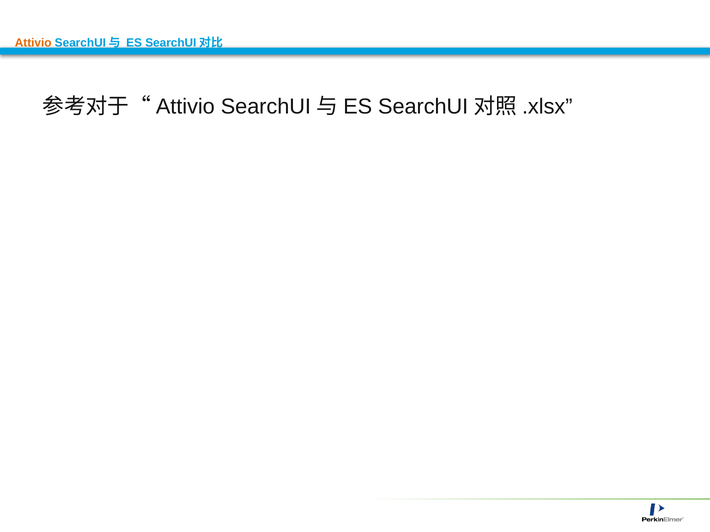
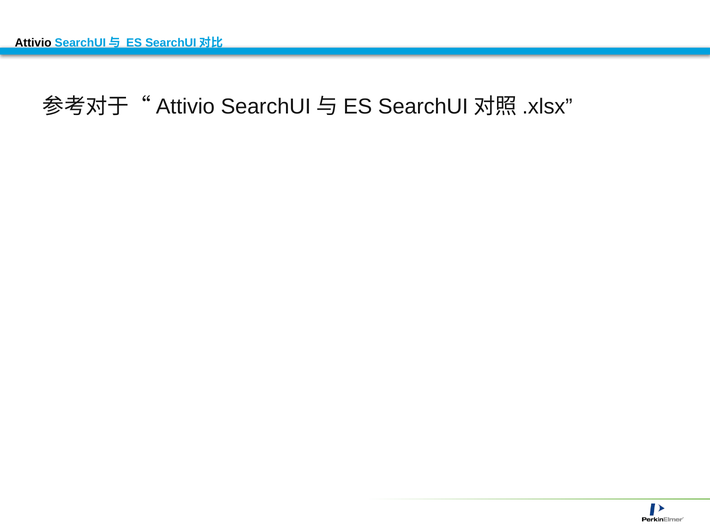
Attivio colour: orange -> black
